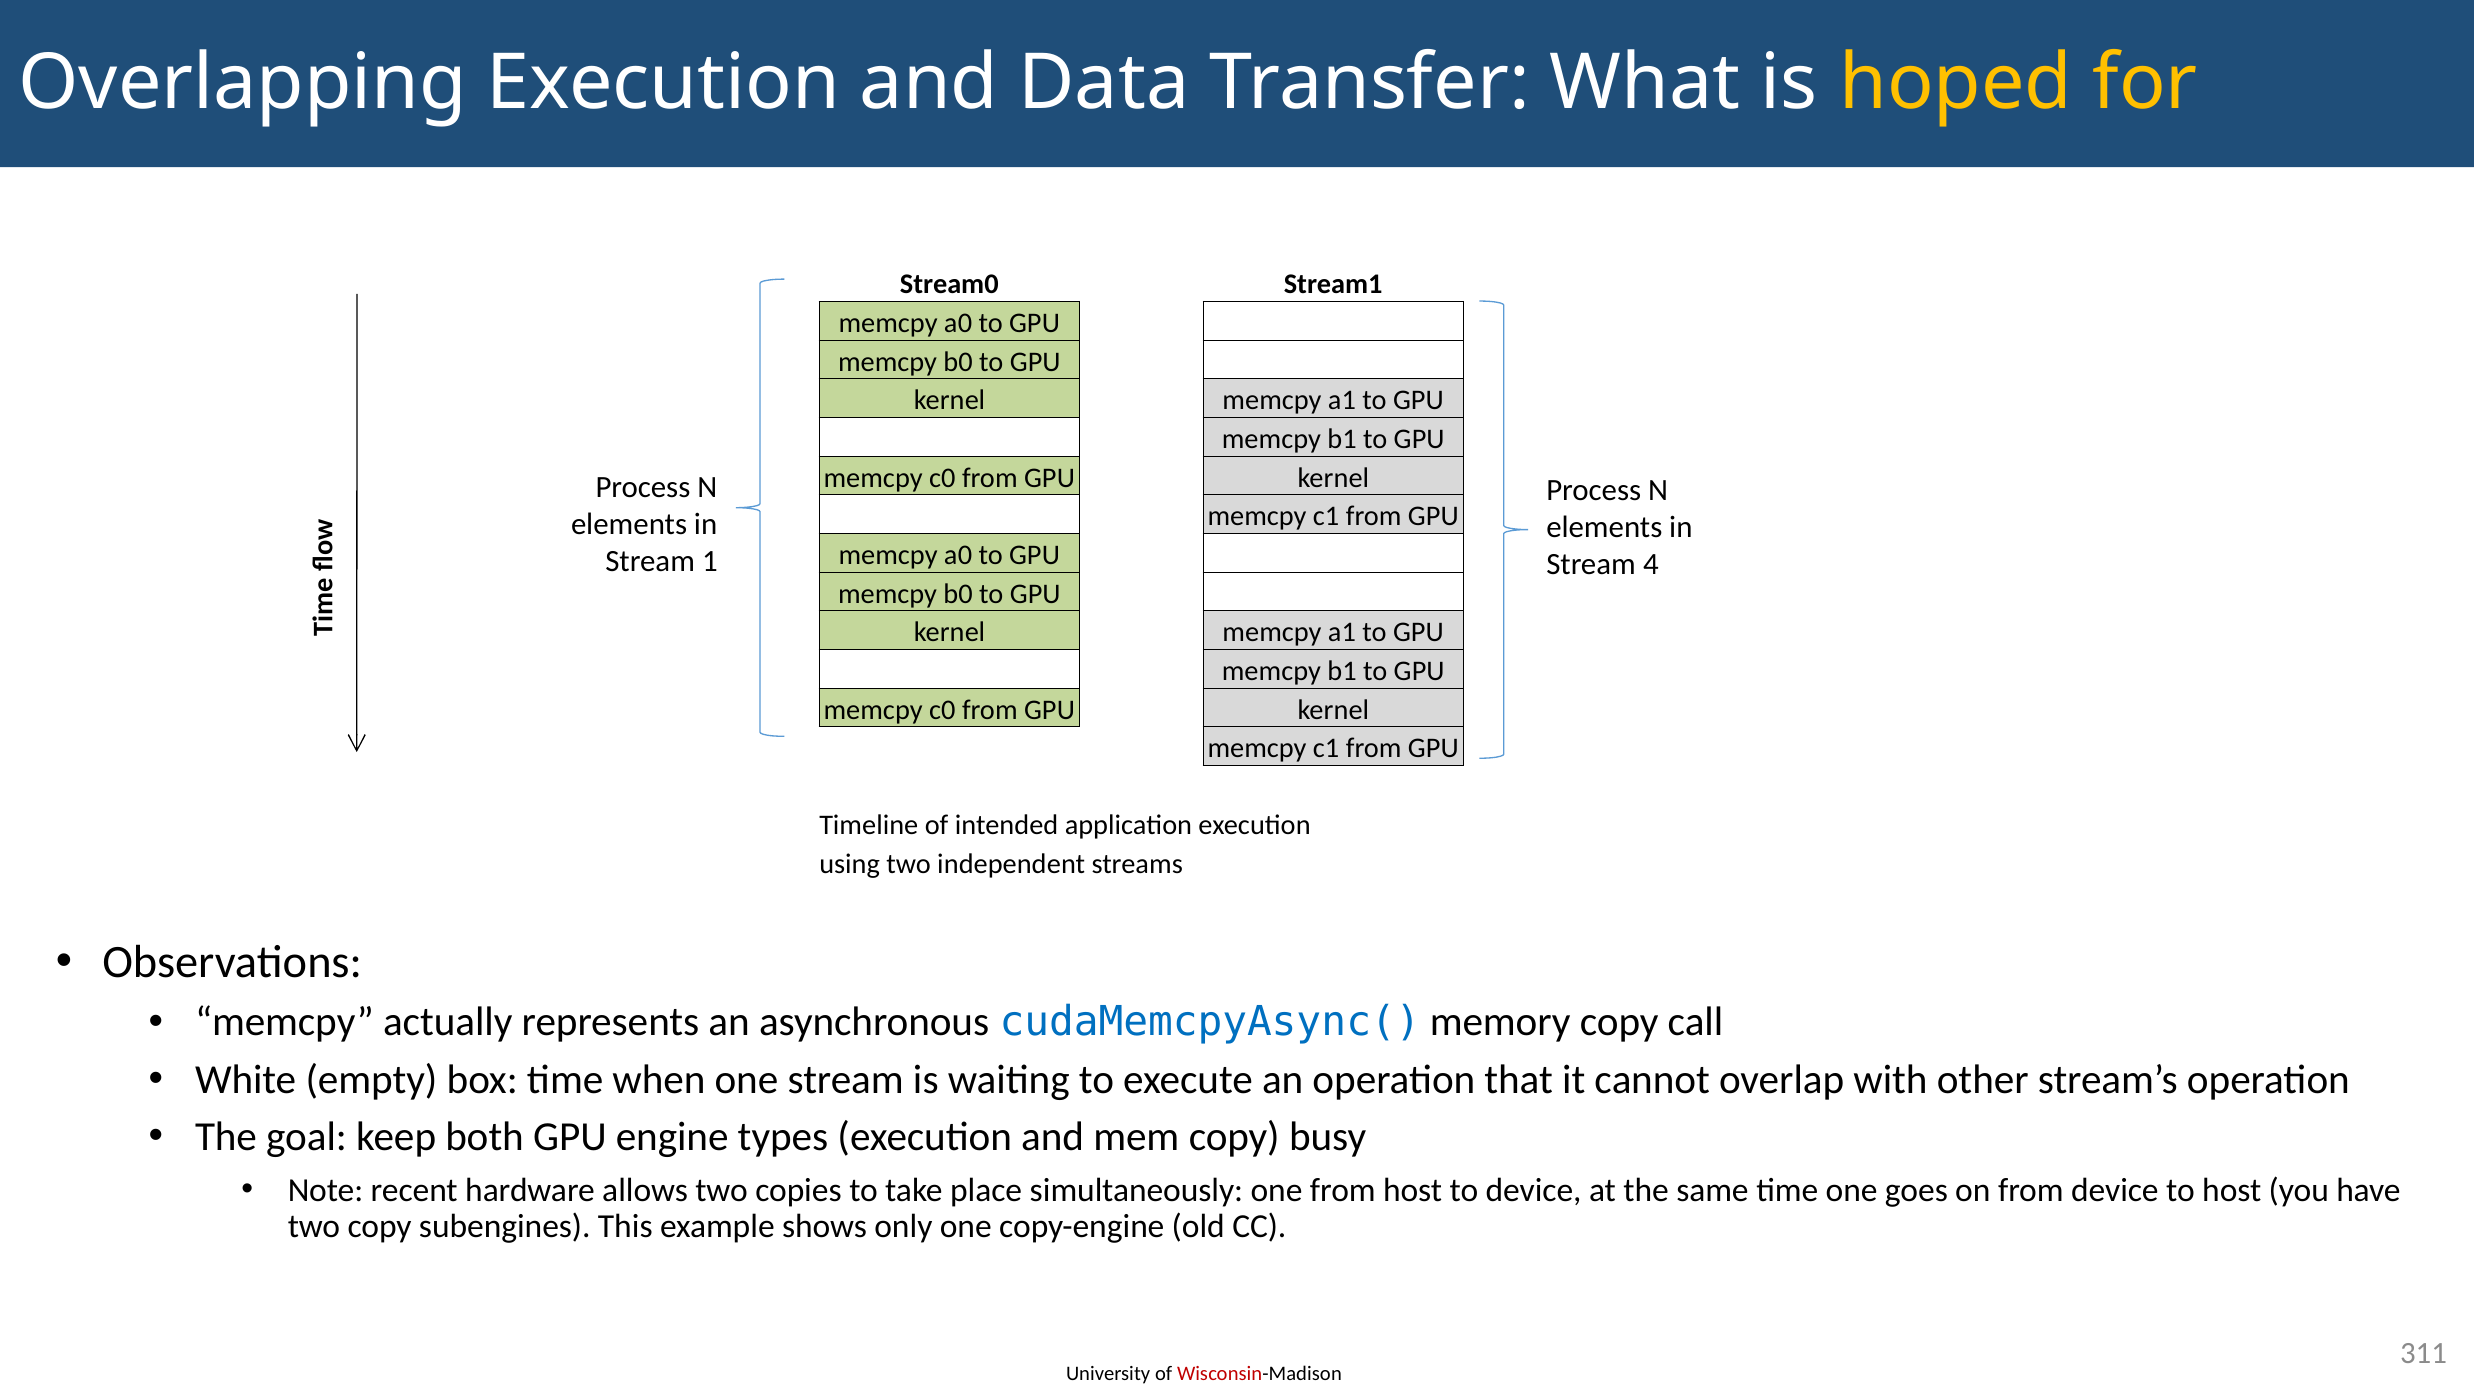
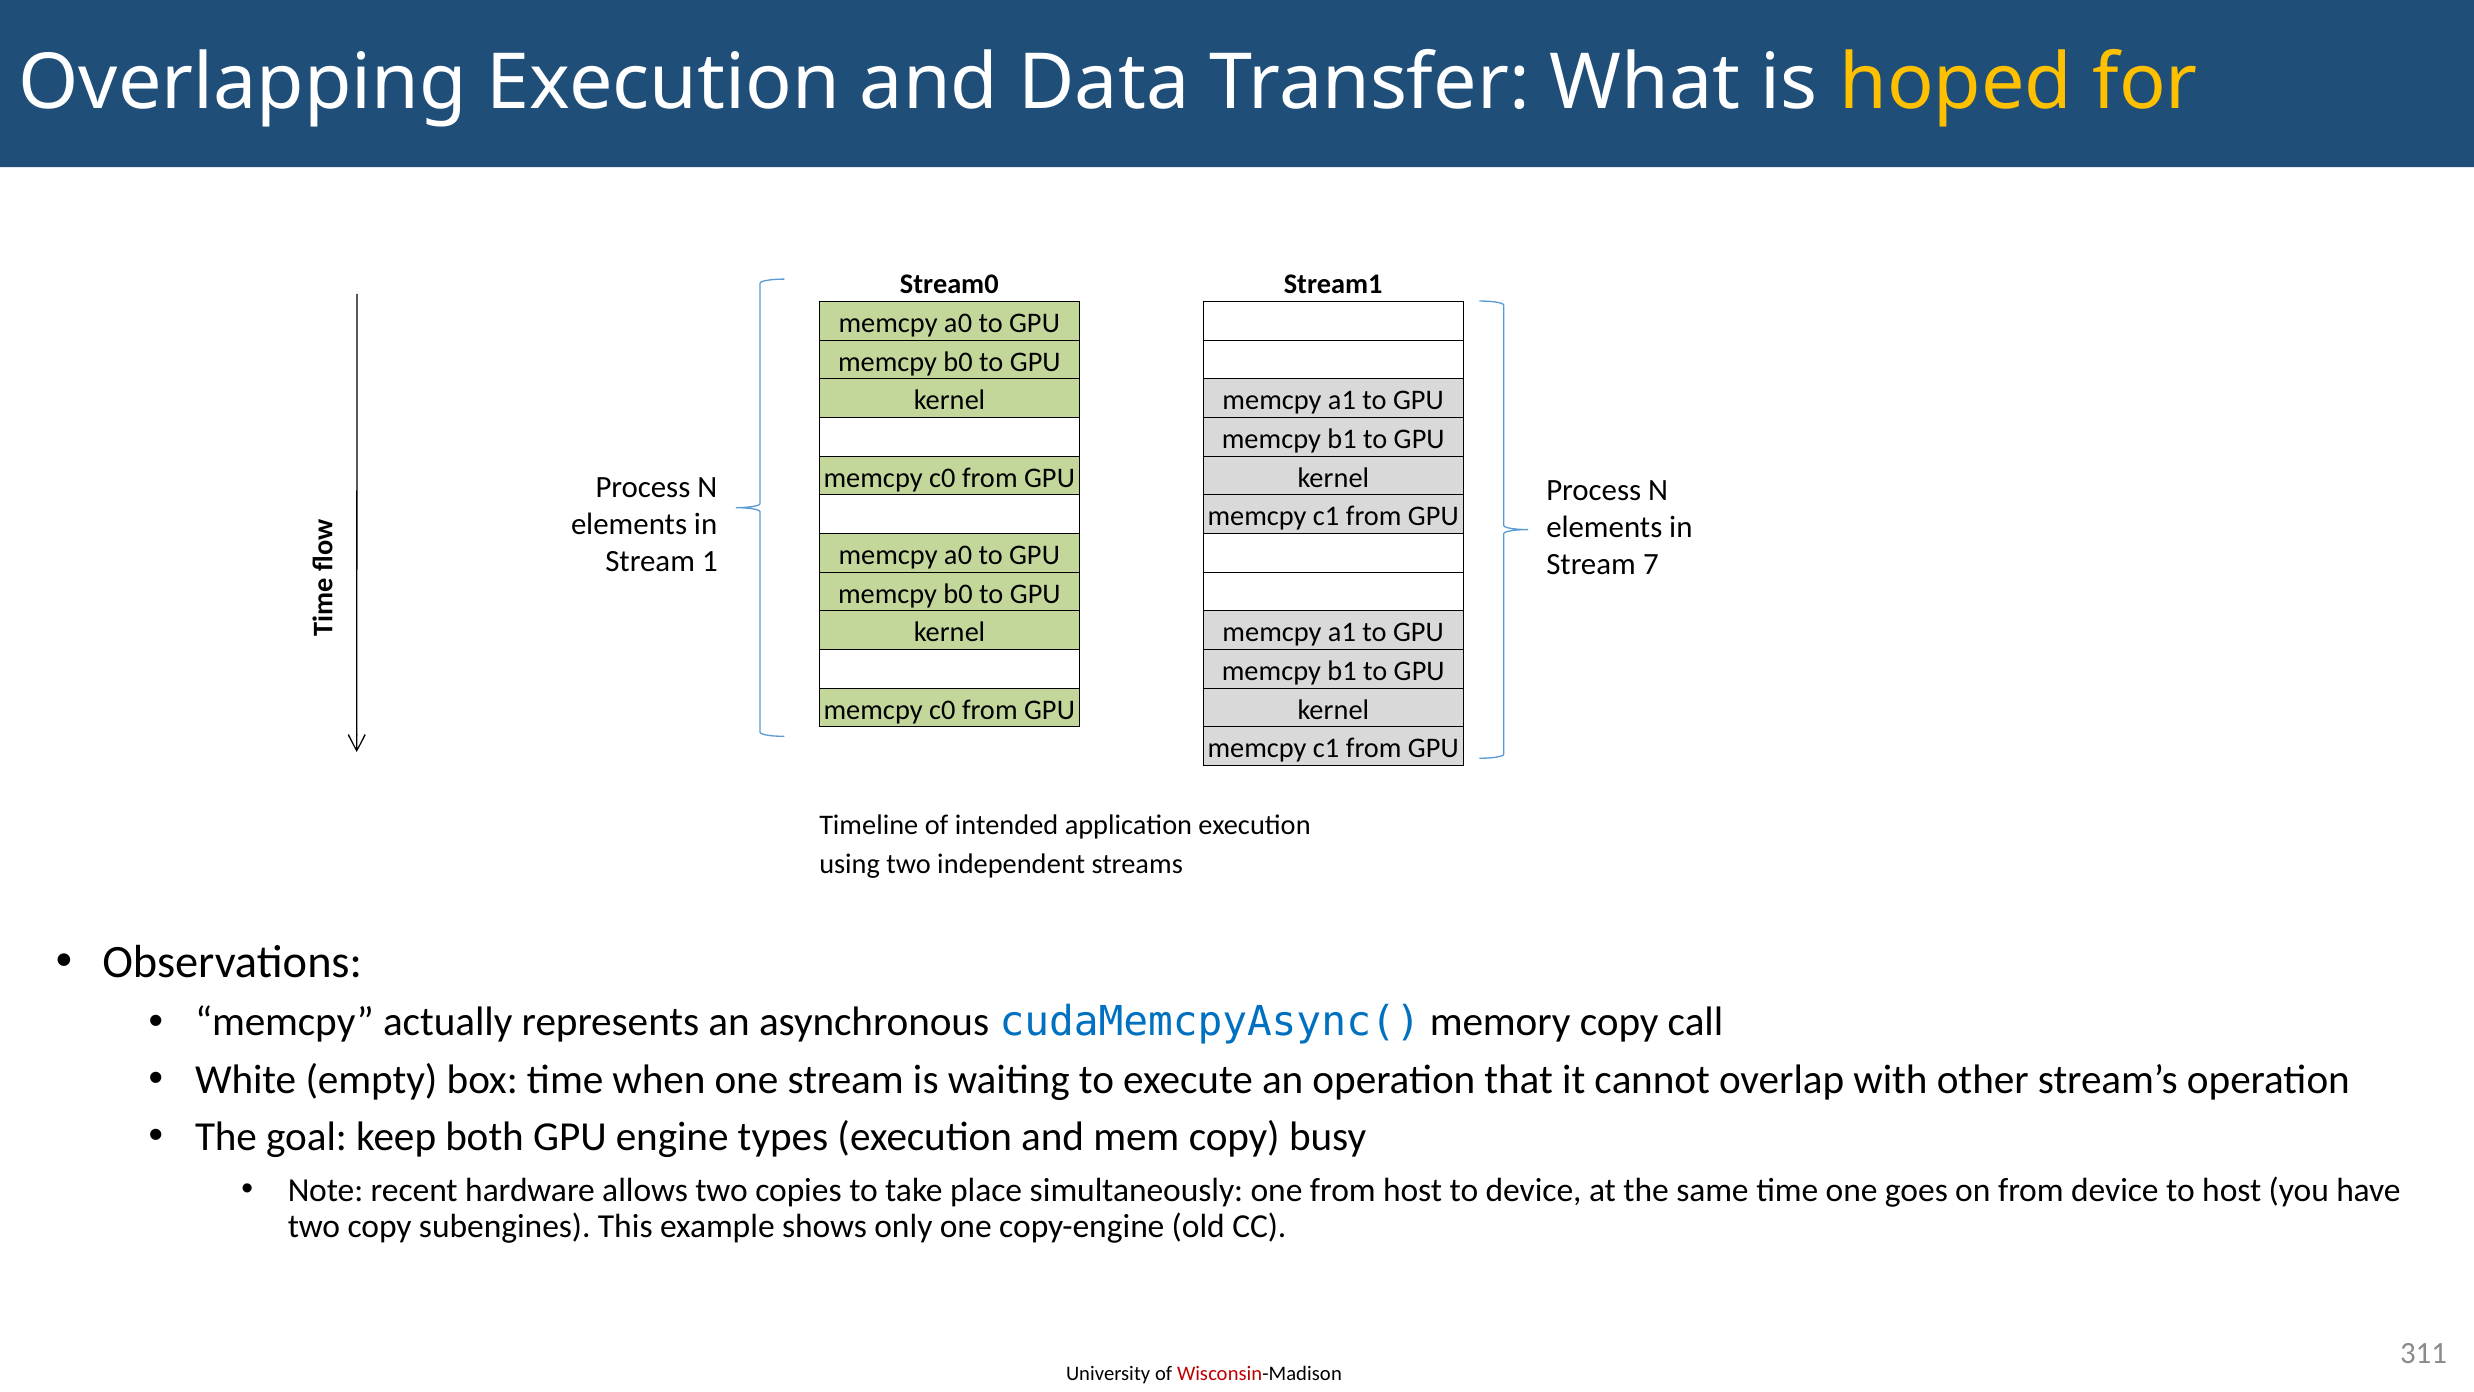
4: 4 -> 7
